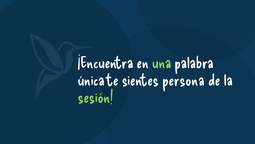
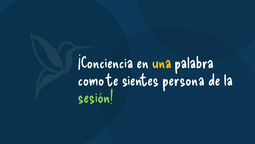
¡Encuentra: ¡Encuentra -> ¡Conciencia
una colour: light green -> yellow
única: única -> como
